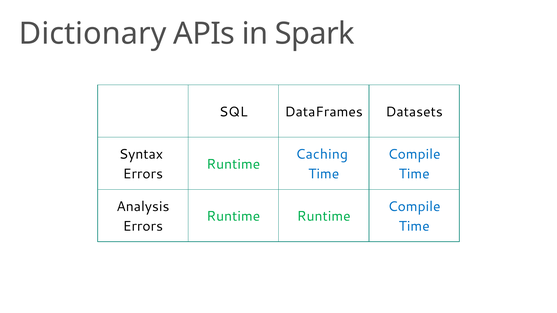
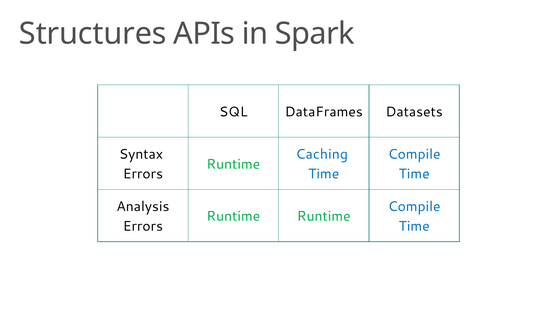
Dictionary: Dictionary -> Structures
